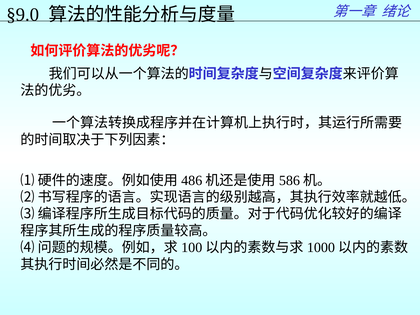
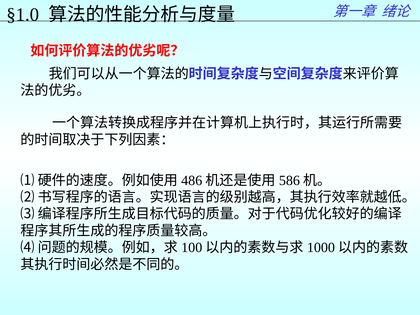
§9.0: §9.0 -> §1.0
